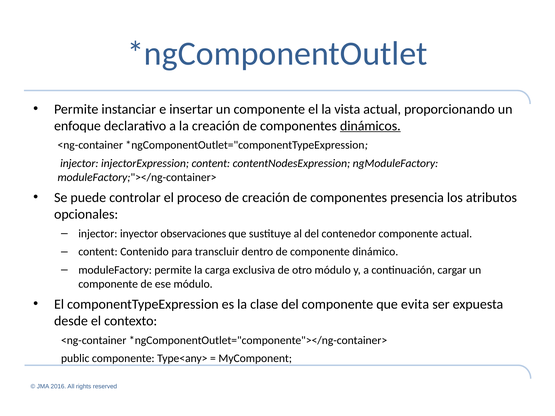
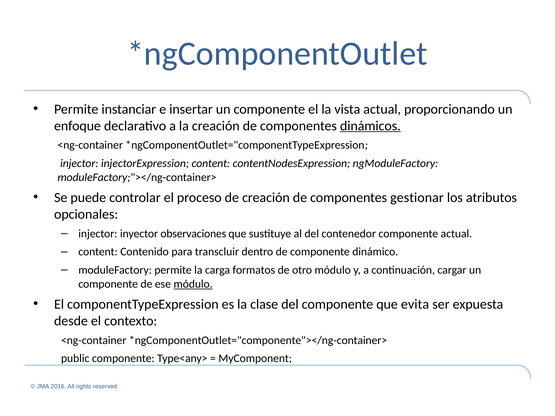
presencia: presencia -> gestionar
exclusiva: exclusiva -> formatos
módulo at (193, 284) underline: none -> present
